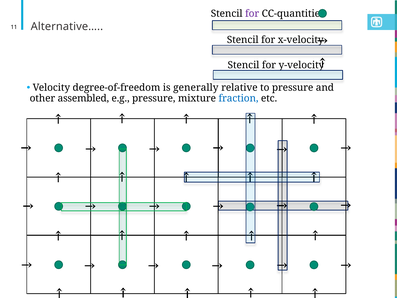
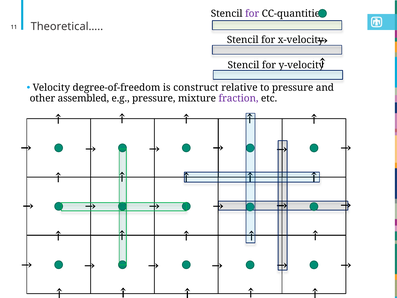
Alternative…: Alternative… -> Theoretical…
generally: generally -> construct
fraction colour: blue -> purple
